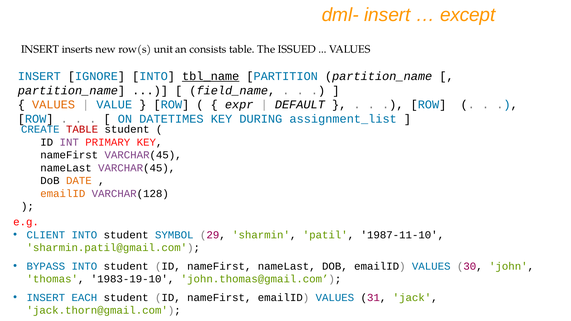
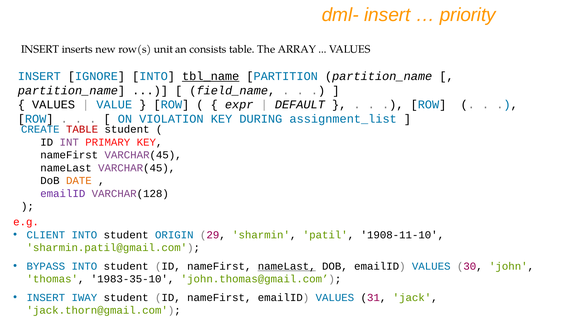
except: except -> priority
ISSUED: ISSUED -> ARRAY
VALUES at (54, 105) colour: orange -> black
DATETIMES: DATETIMES -> VIOLATION
emailID at (63, 194) colour: orange -> purple
SYMBOL: SYMBOL -> ORIGIN
1987-11-10: 1987-11-10 -> 1908-11-10
nameLast at (287, 266) underline: none -> present
1983-19-10: 1983-19-10 -> 1983-35-10
EACH: EACH -> IWAY
